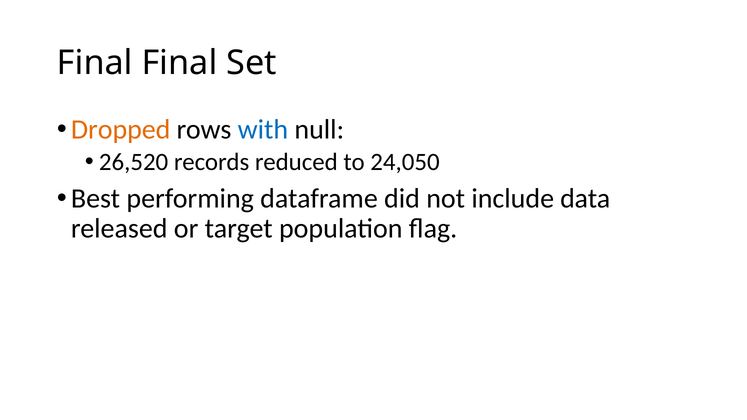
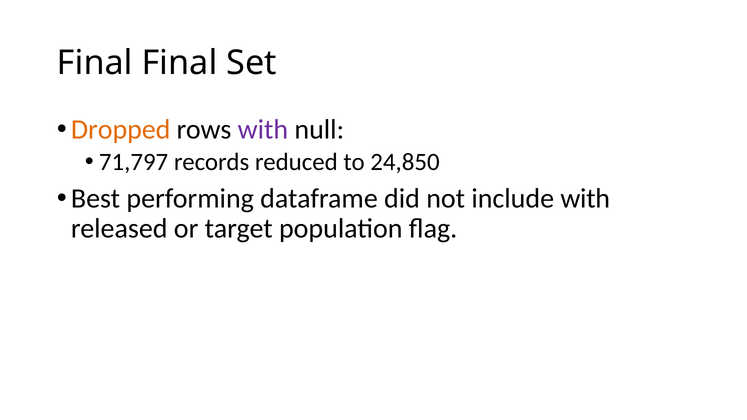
with at (263, 130) colour: blue -> purple
26,520: 26,520 -> 71,797
24,050: 24,050 -> 24,850
include data: data -> with
